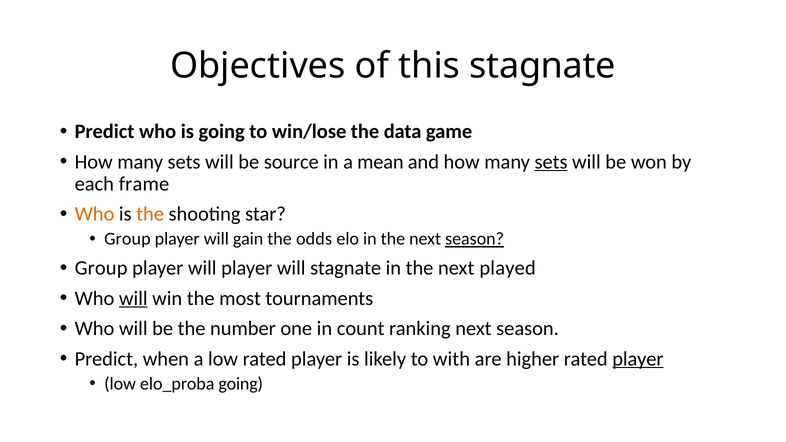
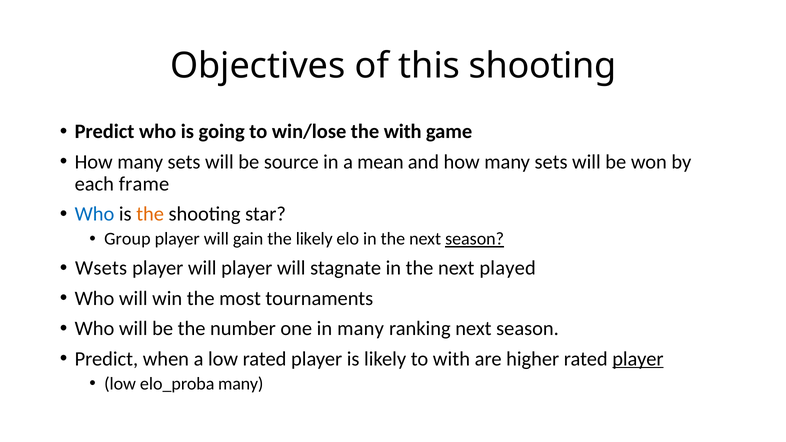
this stagnate: stagnate -> shooting
the data: data -> with
sets at (551, 162) underline: present -> none
Who at (95, 214) colour: orange -> blue
the odds: odds -> likely
Group at (101, 268): Group -> Wsets
will at (133, 298) underline: present -> none
in count: count -> many
elo_proba going: going -> many
